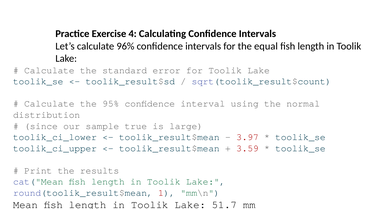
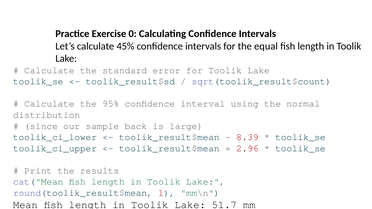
4: 4 -> 0
96%: 96% -> 45%
sample true: true -> back
3.97: 3.97 -> 8.39
3.59: 3.59 -> 2.96
